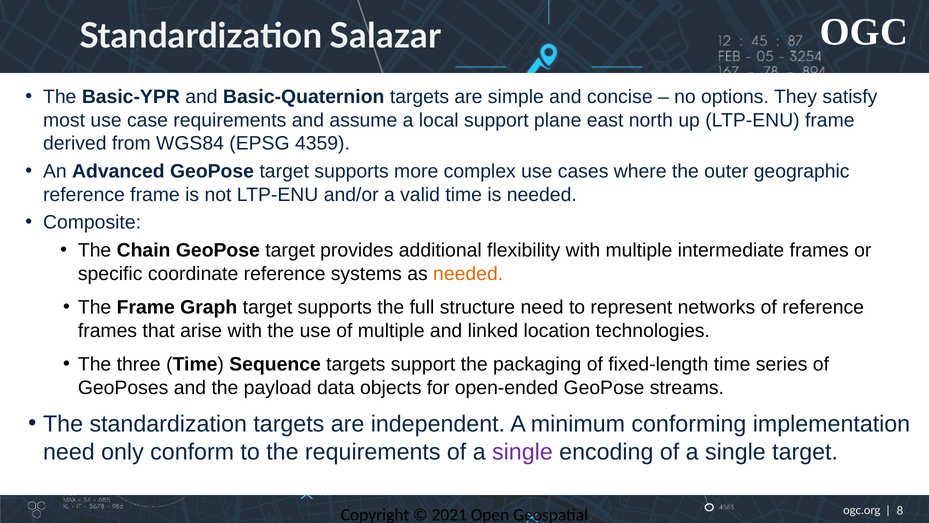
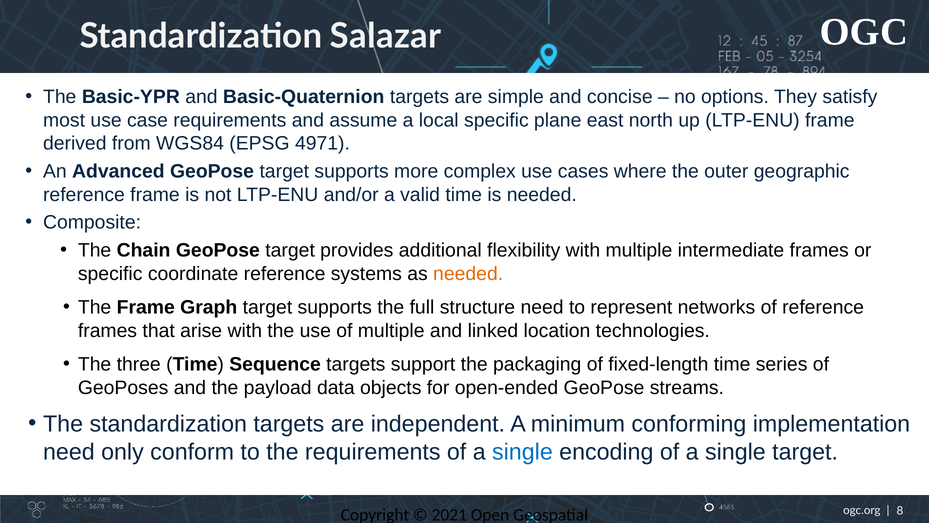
local support: support -> specific
4359: 4359 -> 4971
single at (522, 451) colour: purple -> blue
